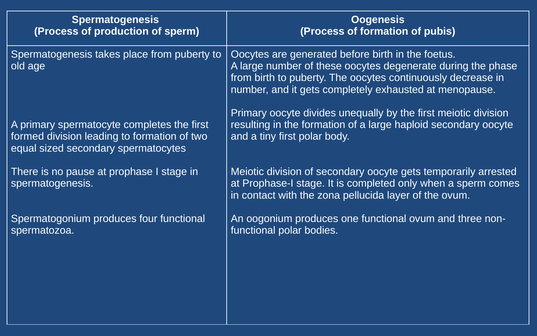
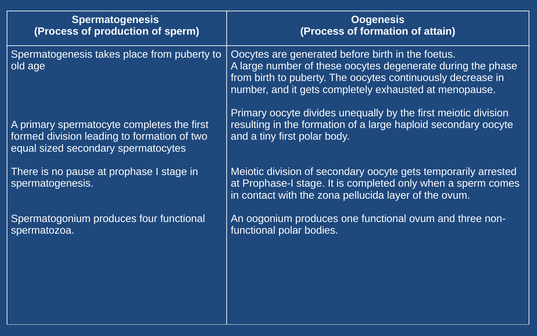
pubis: pubis -> attain
